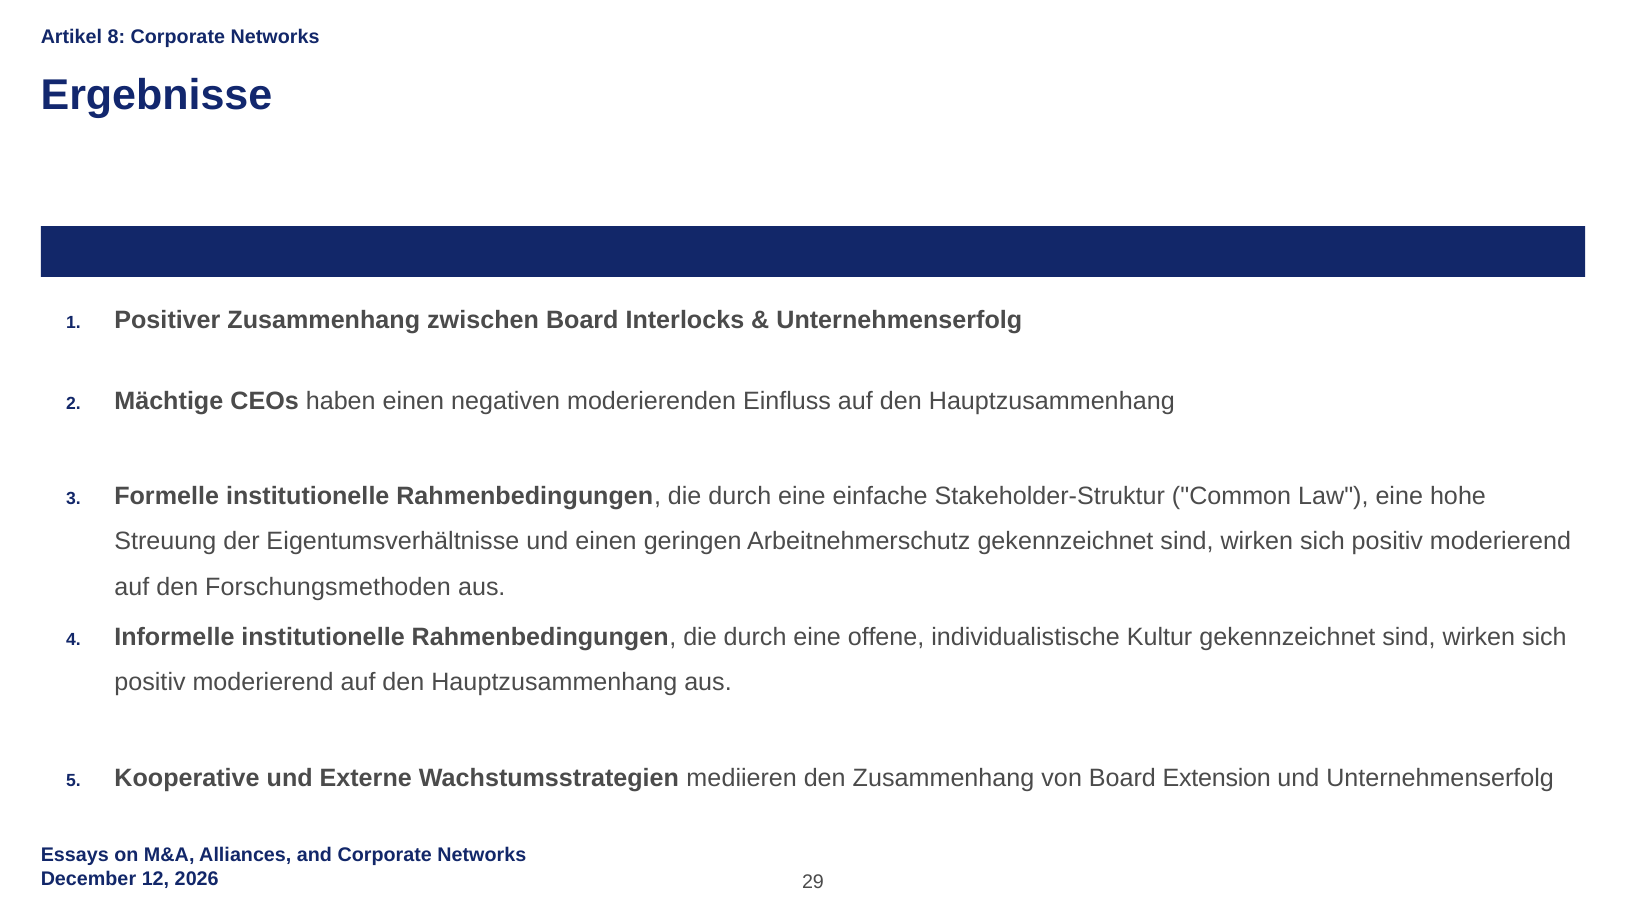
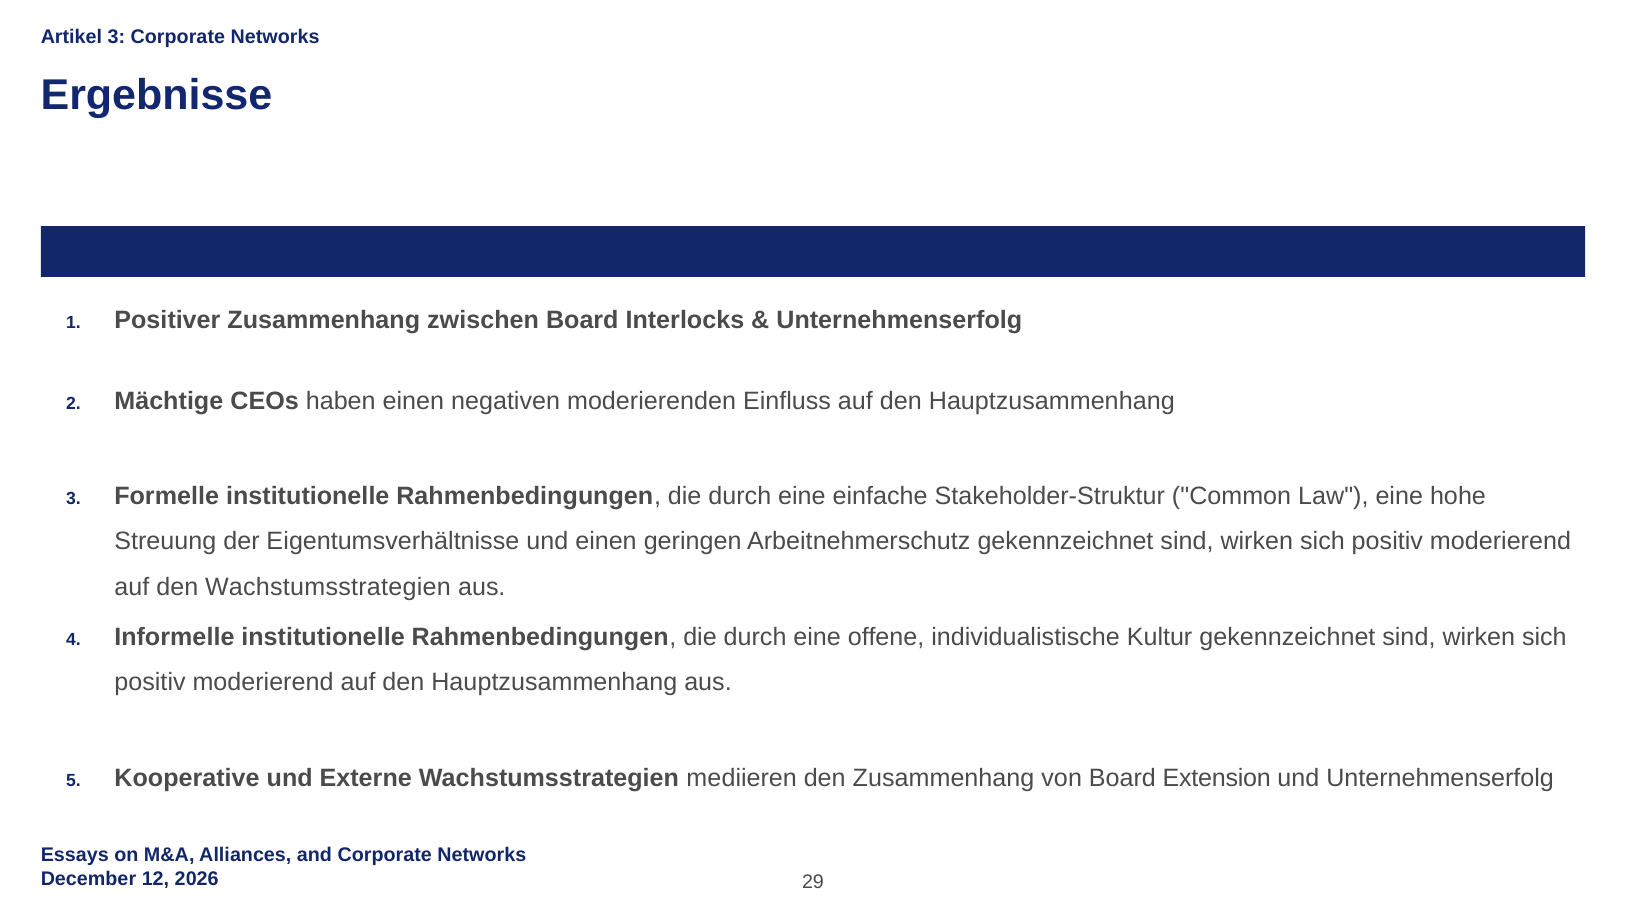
Artikel 8: 8 -> 3
den Forschungsmethoden: Forschungsmethoden -> Wachstumsstrategien
